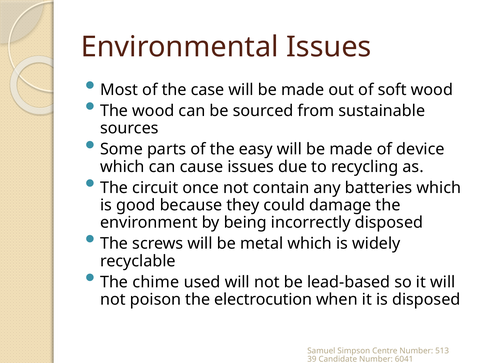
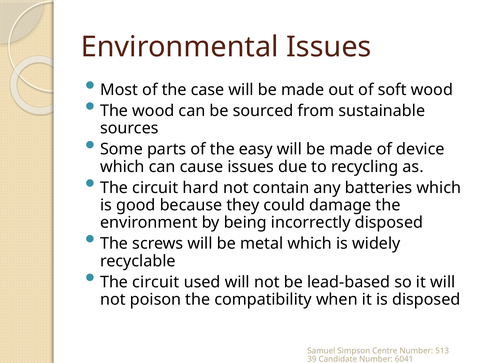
once: once -> hard
chime at (156, 282): chime -> circuit
electrocution: electrocution -> compatibility
